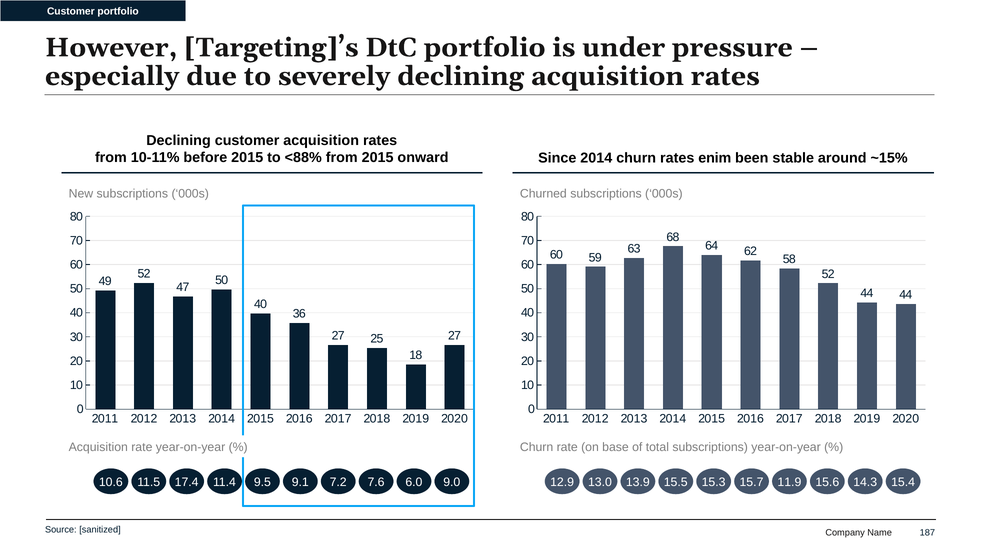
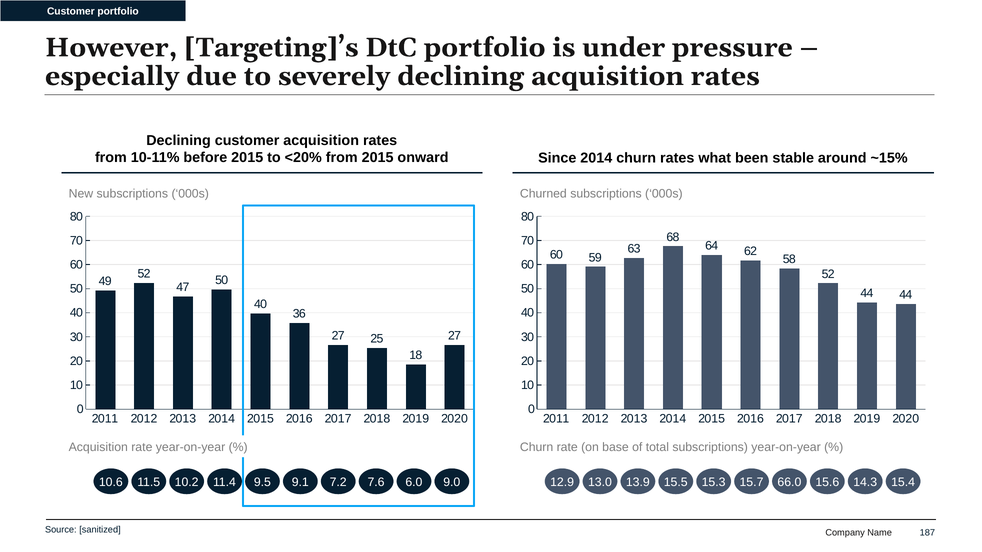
<88%: <88% -> <20%
enim: enim -> what
17.4: 17.4 -> 10.2
11.9: 11.9 -> 66.0
